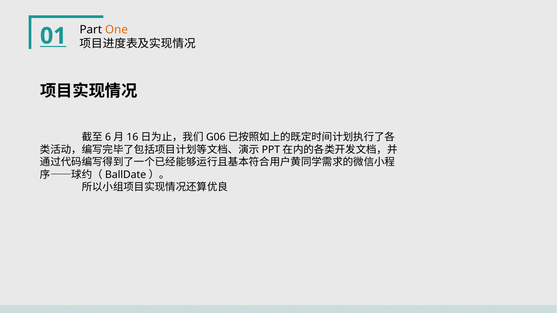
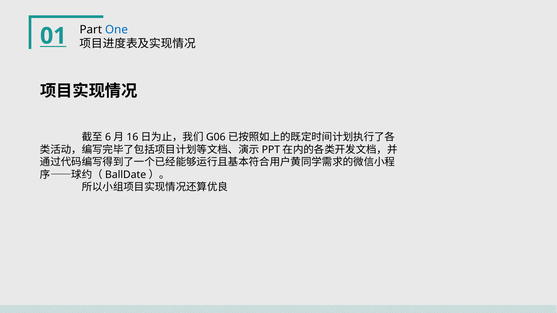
One colour: orange -> blue
